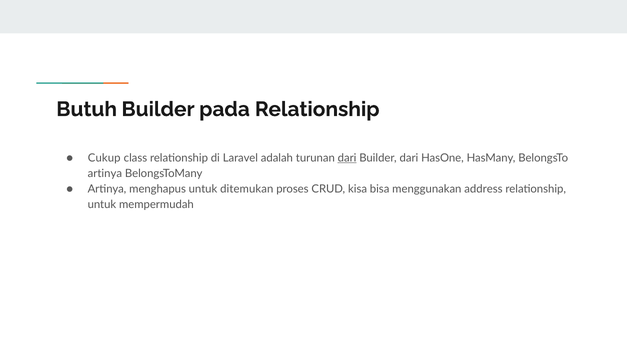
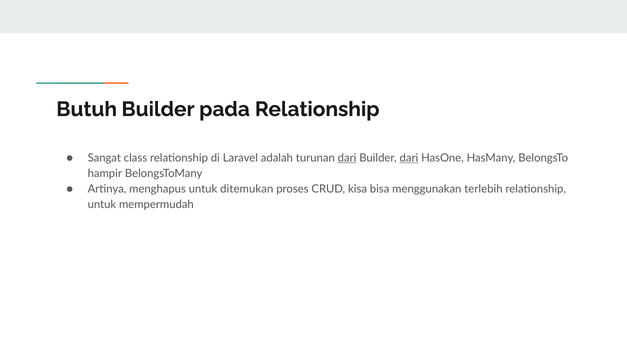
Cukup: Cukup -> Sangat
dari at (409, 158) underline: none -> present
artinya at (105, 174): artinya -> hampir
address: address -> terlebih
